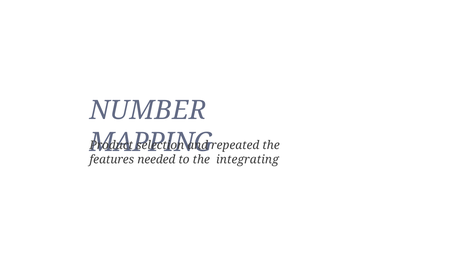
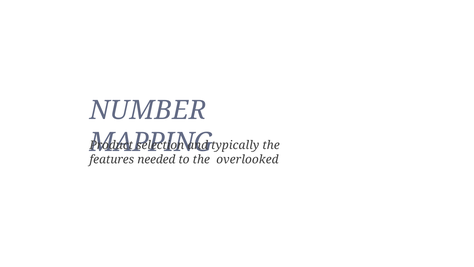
repeated: repeated -> typically
integrating: integrating -> overlooked
